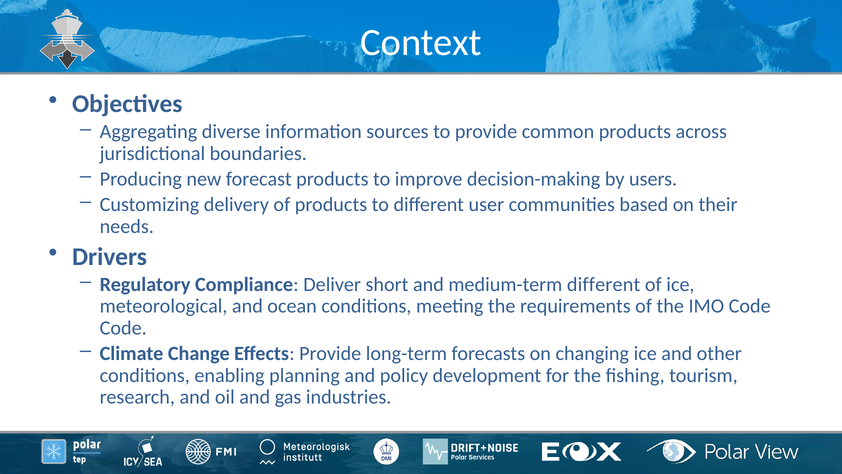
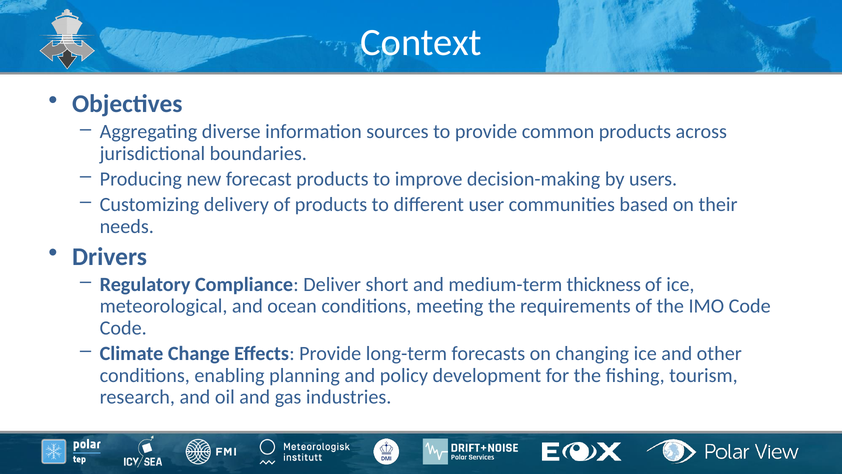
medium-term different: different -> thickness
